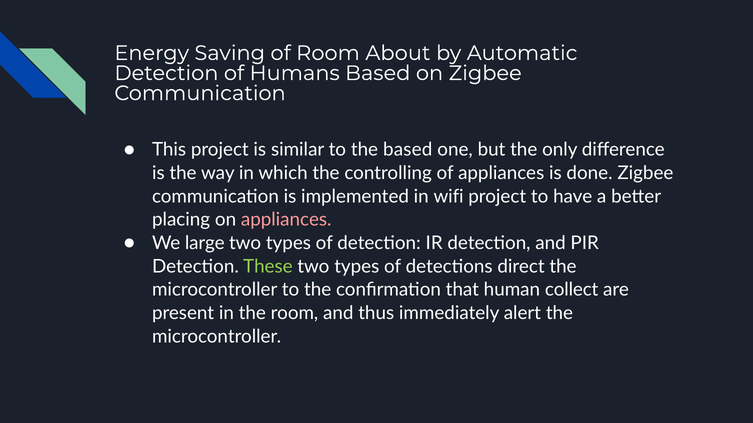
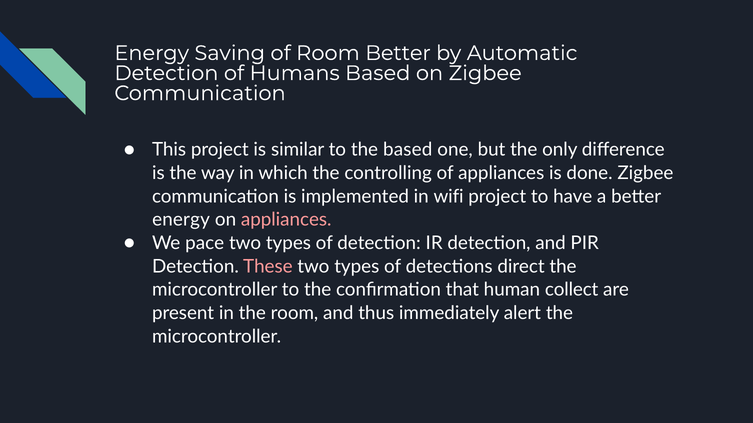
Room About: About -> Better
placing at (181, 220): placing -> energy
large: large -> pace
These colour: light green -> pink
